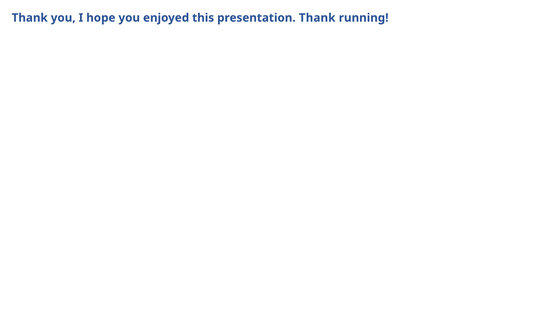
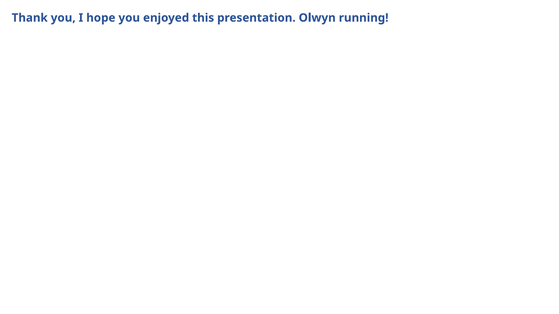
presentation Thank: Thank -> Olwyn
